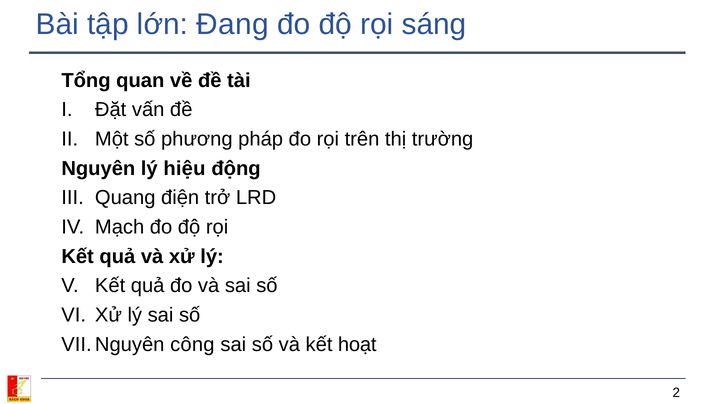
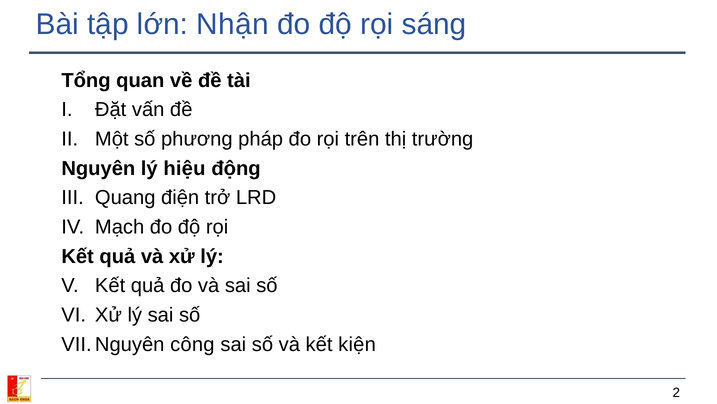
Đang: Đang -> Nhận
hoạt: hoạt -> kiện
